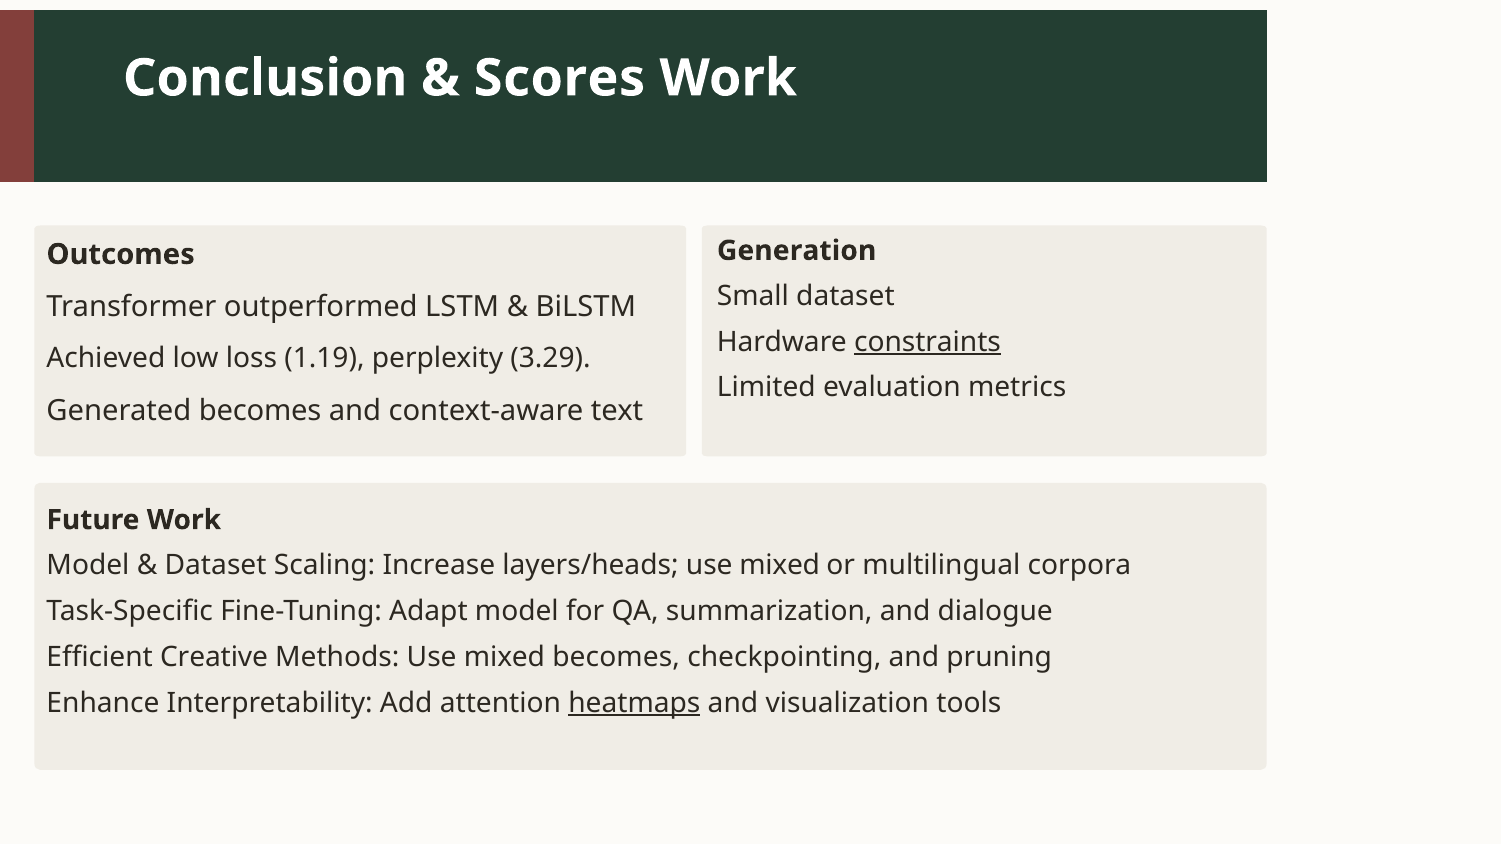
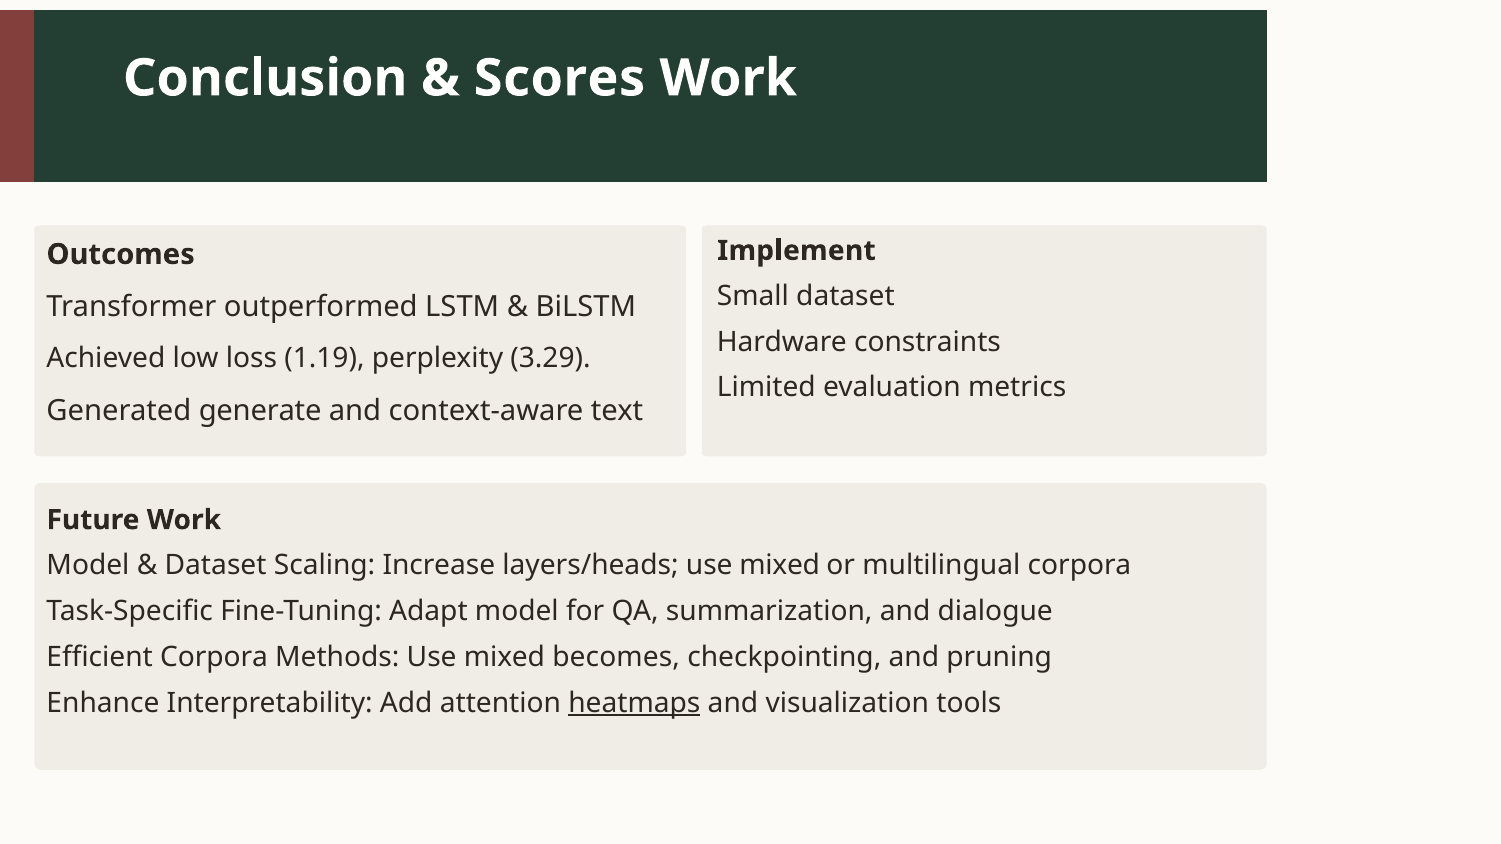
Generation: Generation -> Implement
constraints underline: present -> none
Generated becomes: becomes -> generate
Efficient Creative: Creative -> Corpora
